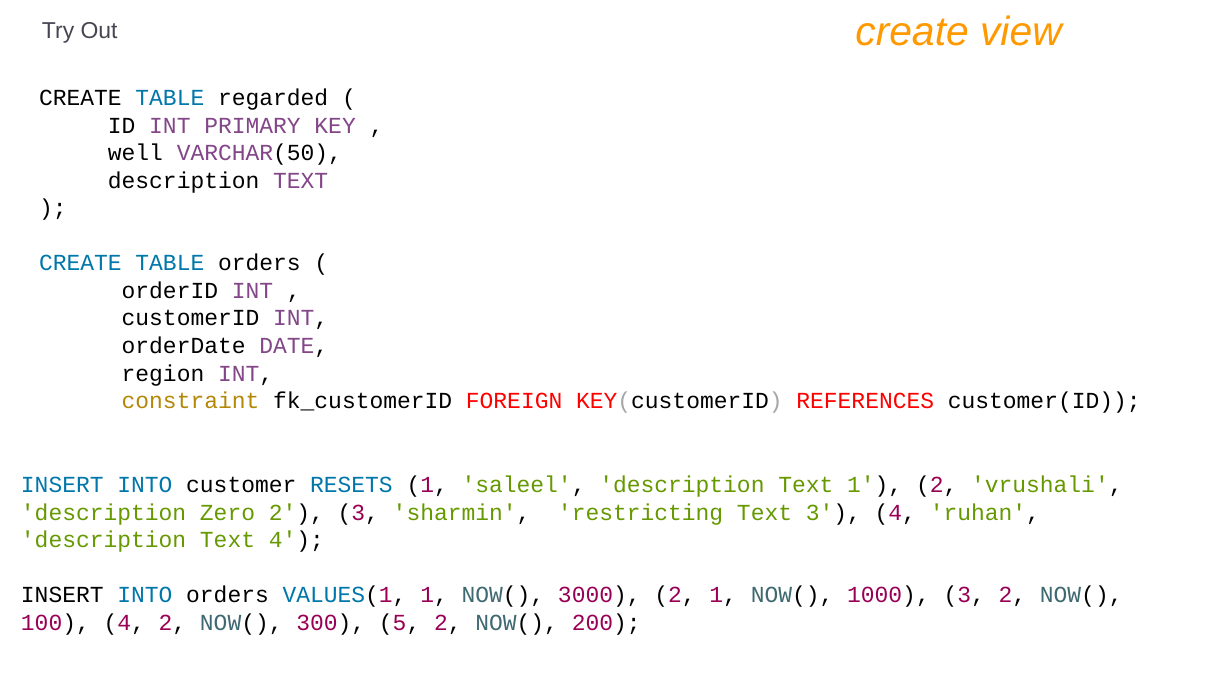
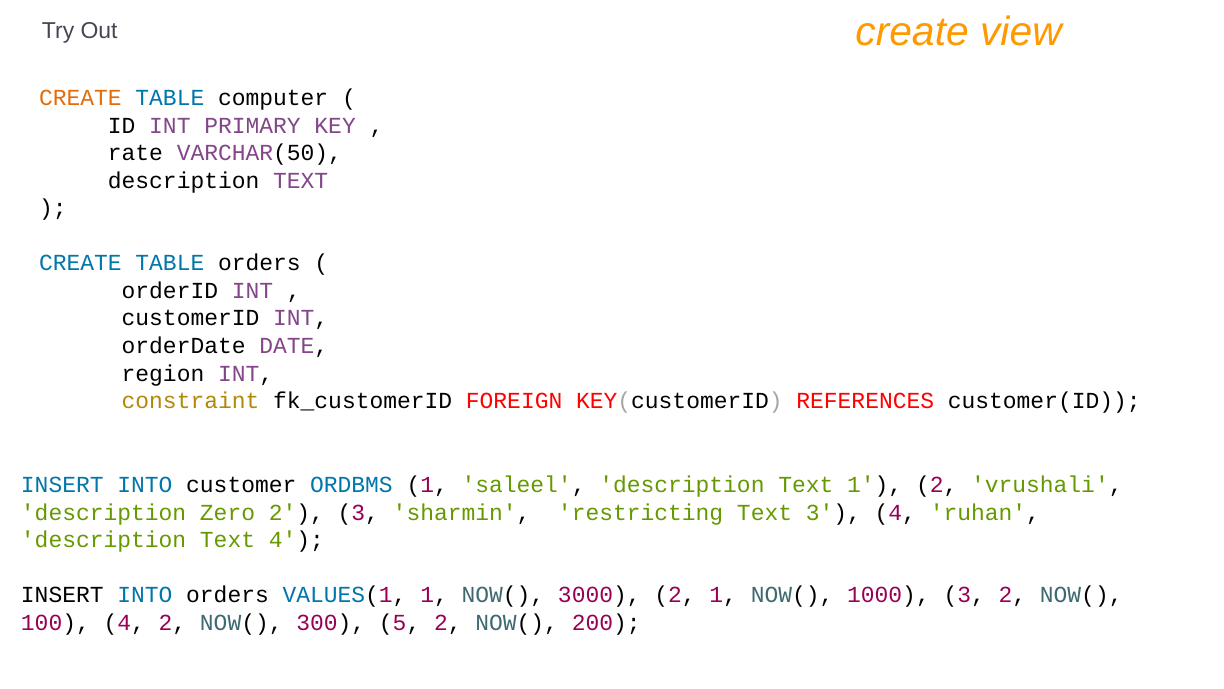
CREATE at (80, 98) colour: black -> orange
regarded: regarded -> computer
well: well -> rate
RESETS: RESETS -> ORDBMS
